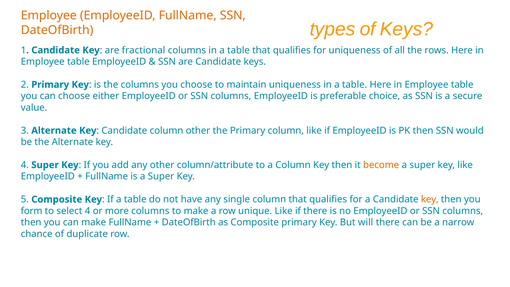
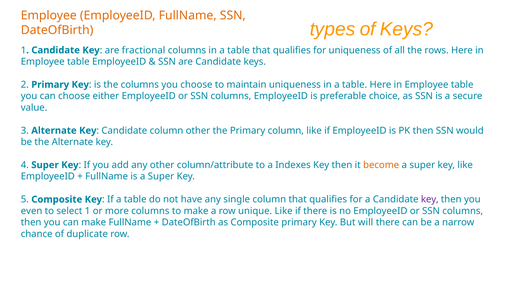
a Column: Column -> Indexes
key at (430, 199) colour: orange -> purple
form: form -> even
select 4: 4 -> 1
